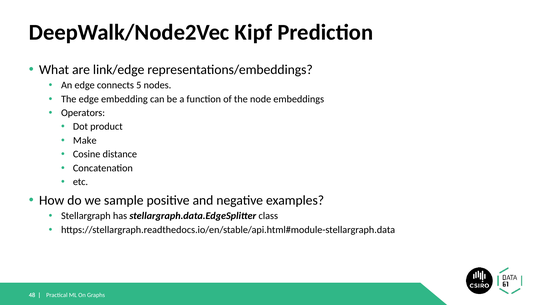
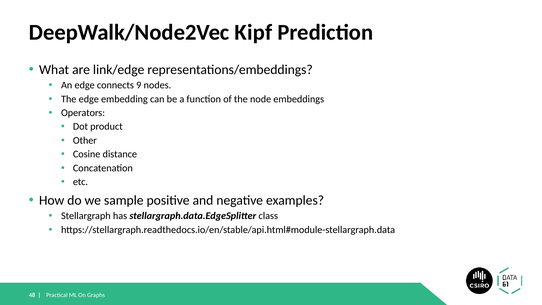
5: 5 -> 9
Make: Make -> Other
